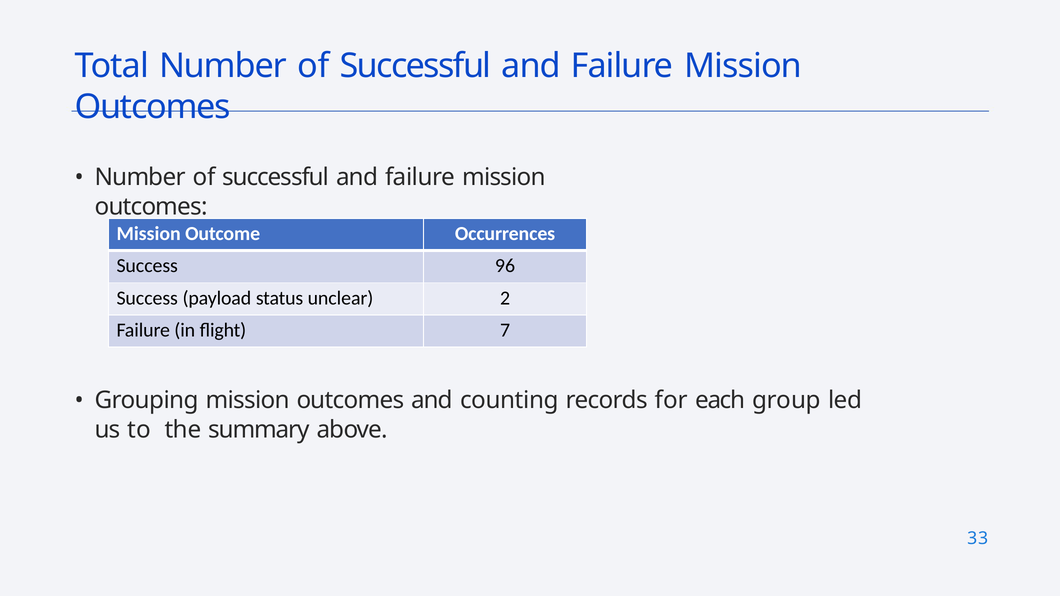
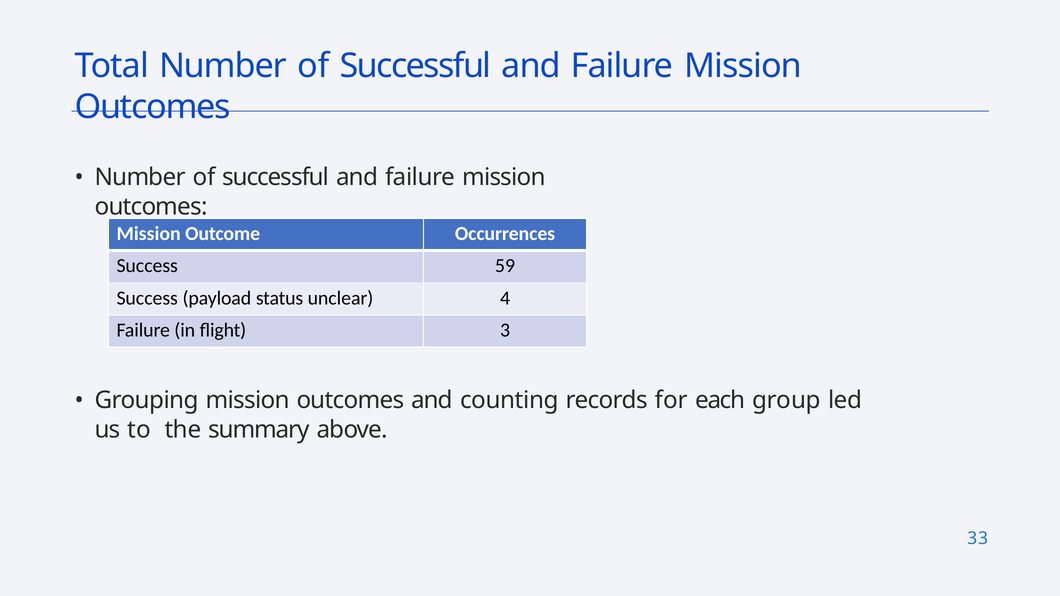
96: 96 -> 59
2: 2 -> 4
7: 7 -> 3
